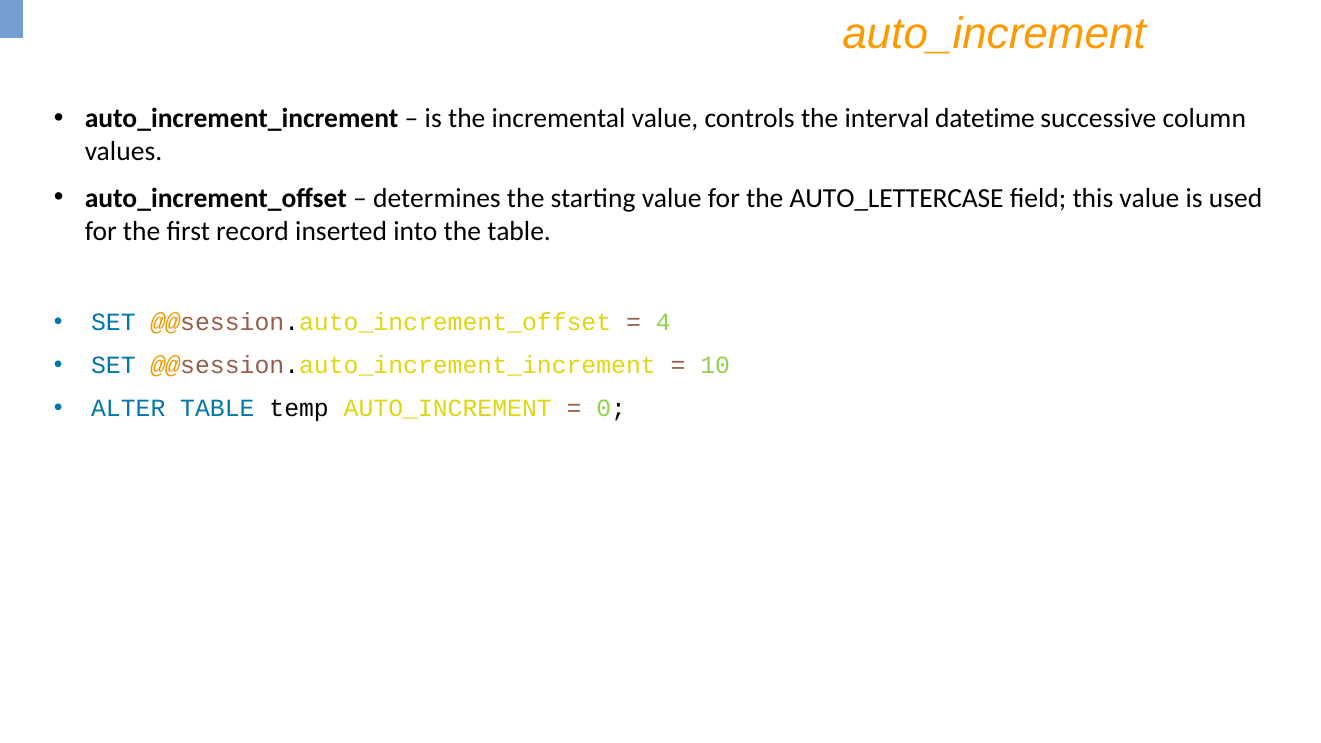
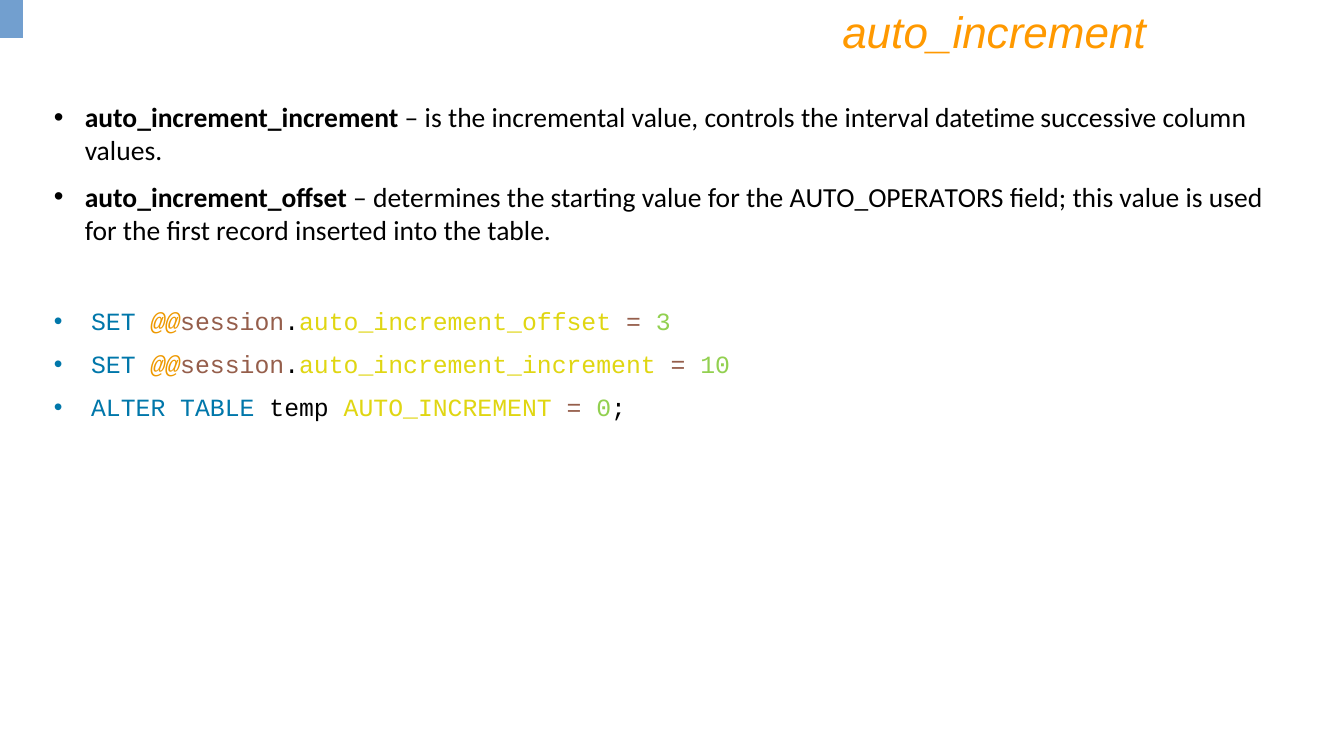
AUTO_LETTERCASE: AUTO_LETTERCASE -> AUTO_OPERATORS
4: 4 -> 3
